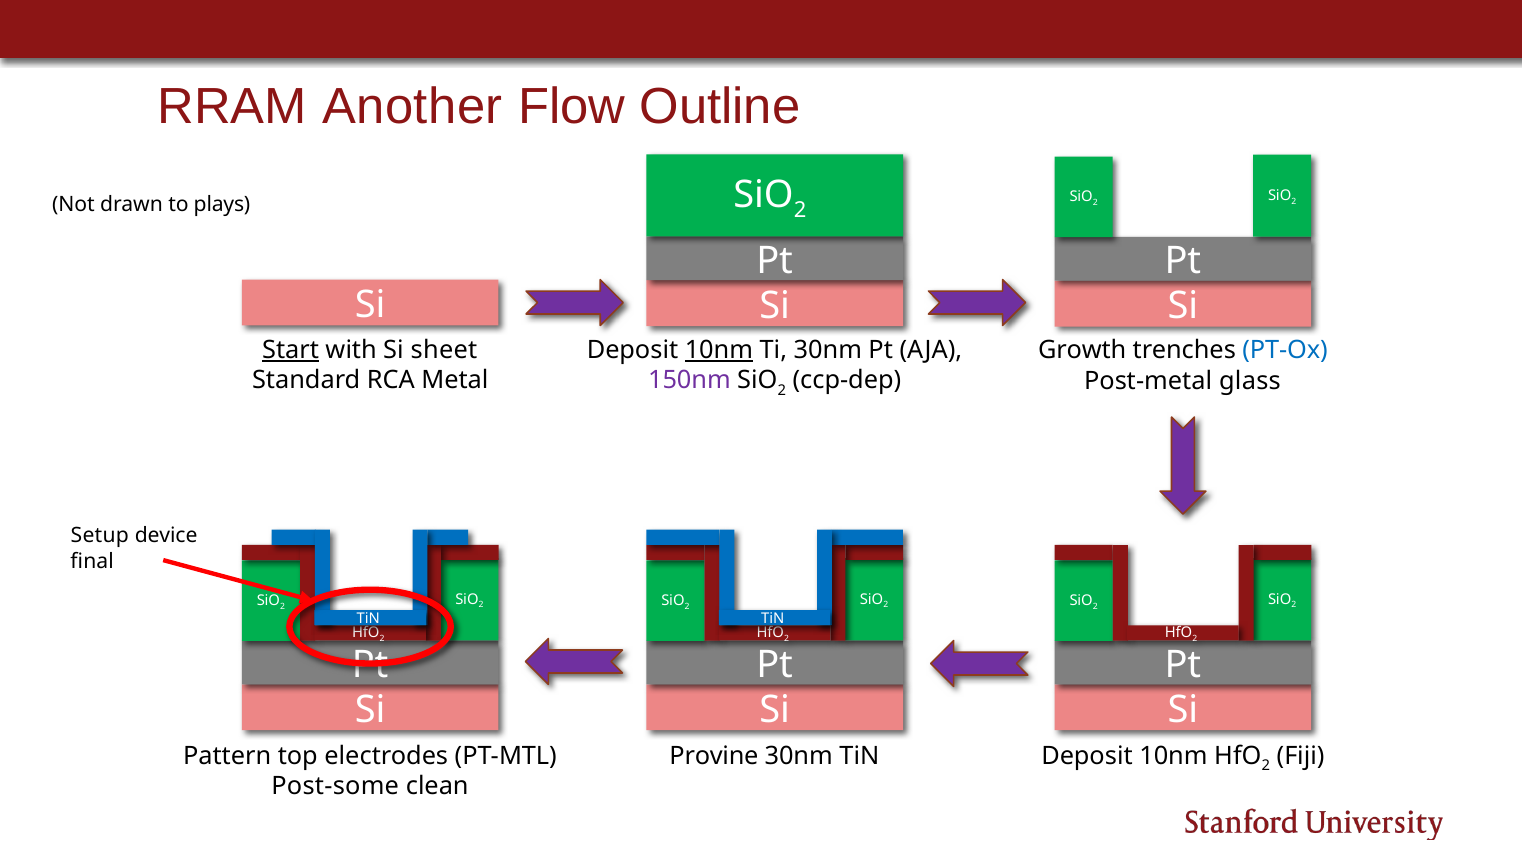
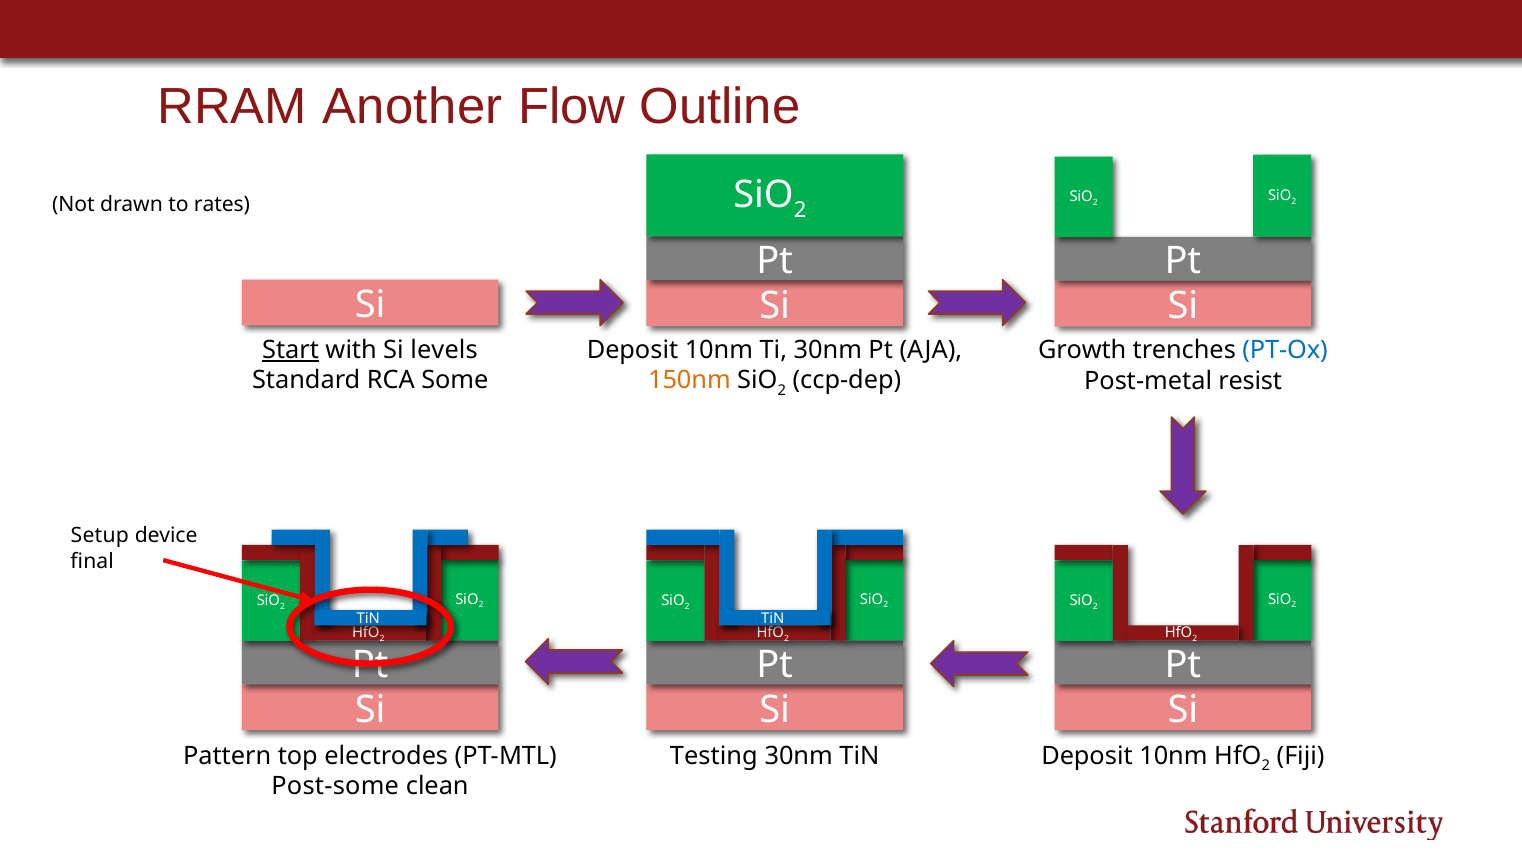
plays: plays -> rates
sheet: sheet -> levels
10nm at (719, 350) underline: present -> none
Metal: Metal -> Some
150nm colour: purple -> orange
glass: glass -> resist
Provine: Provine -> Testing
